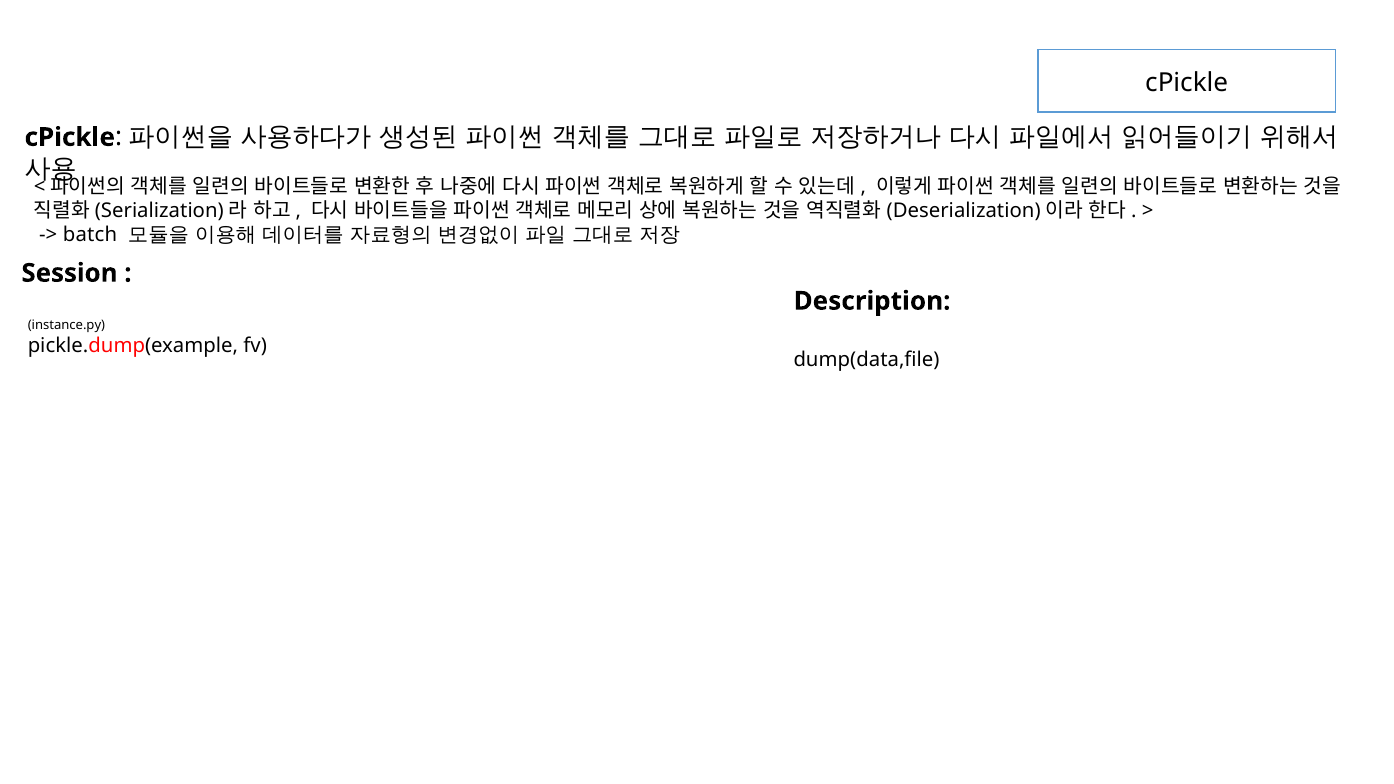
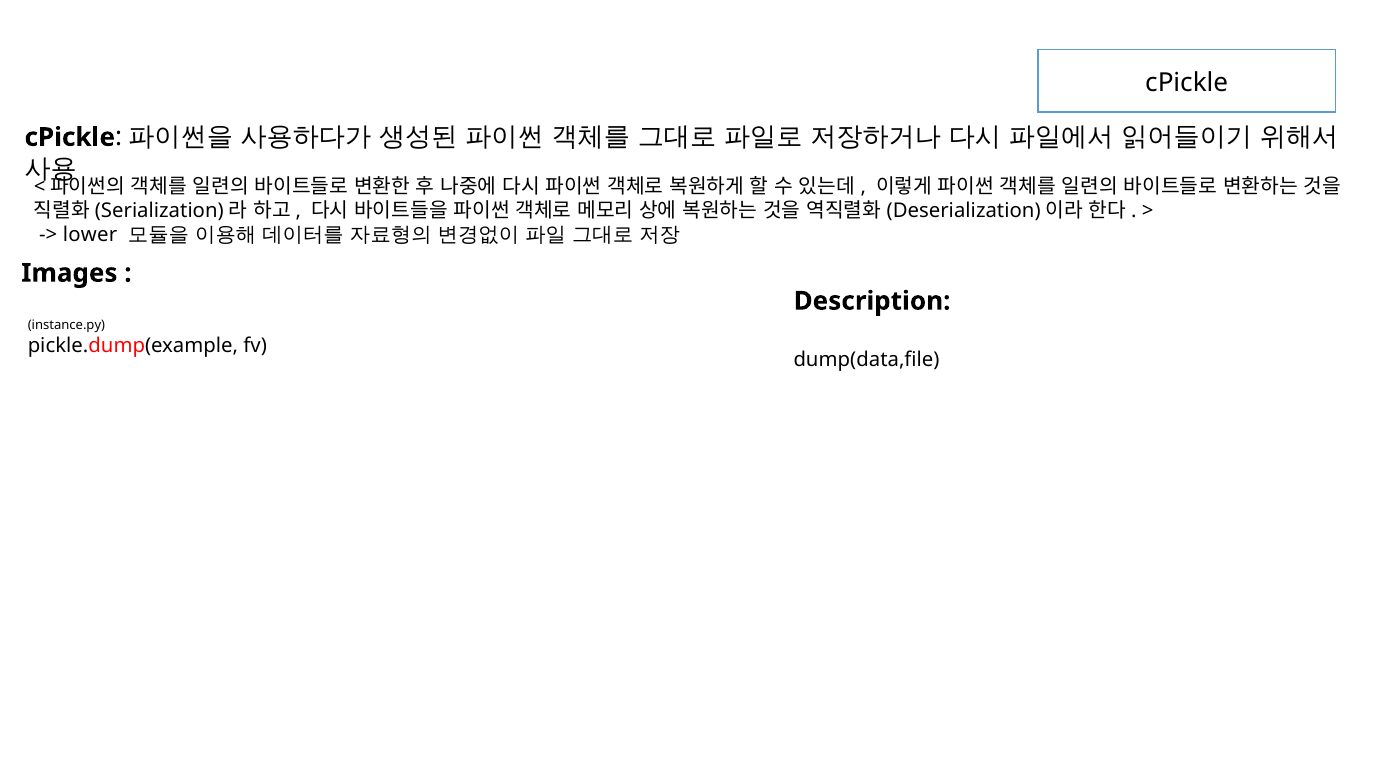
batch: batch -> lower
Session: Session -> Images
